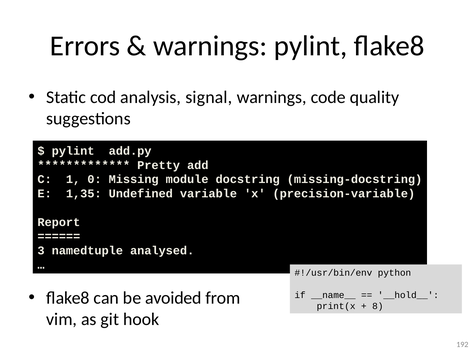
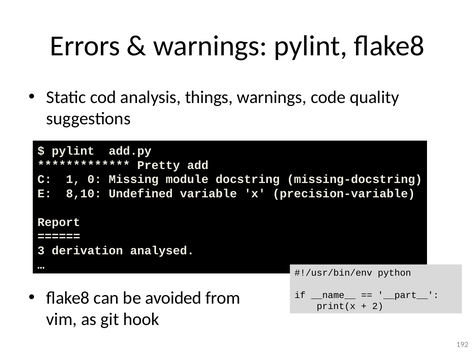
signal: signal -> things
1,35: 1,35 -> 8,10
namedtuple: namedtuple -> derivation
__hold__: __hold__ -> __part__
8: 8 -> 2
